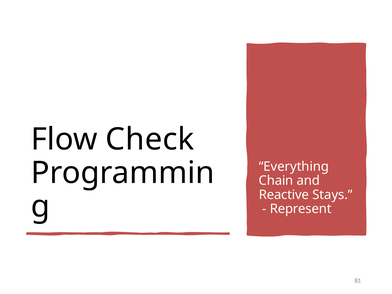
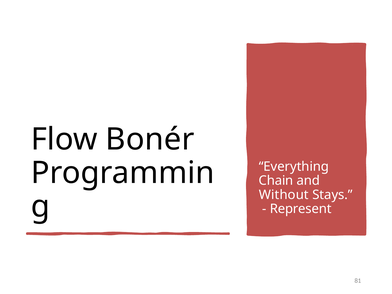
Check: Check -> Bonér
Reactive: Reactive -> Without
